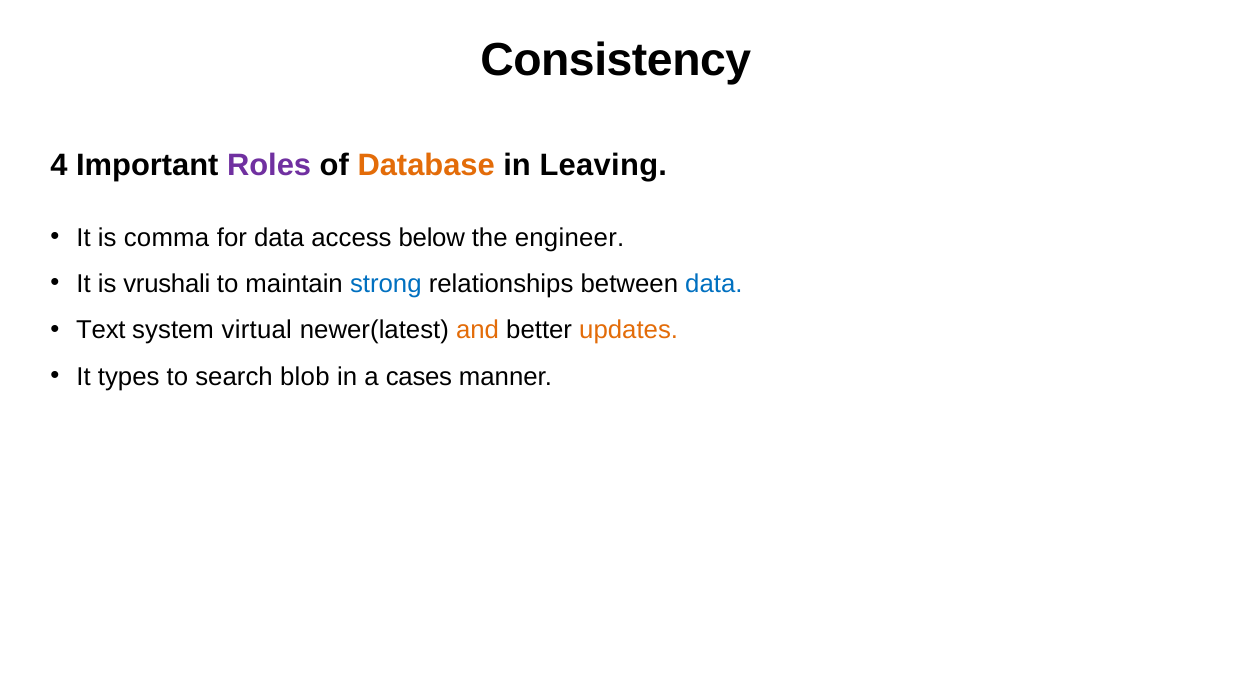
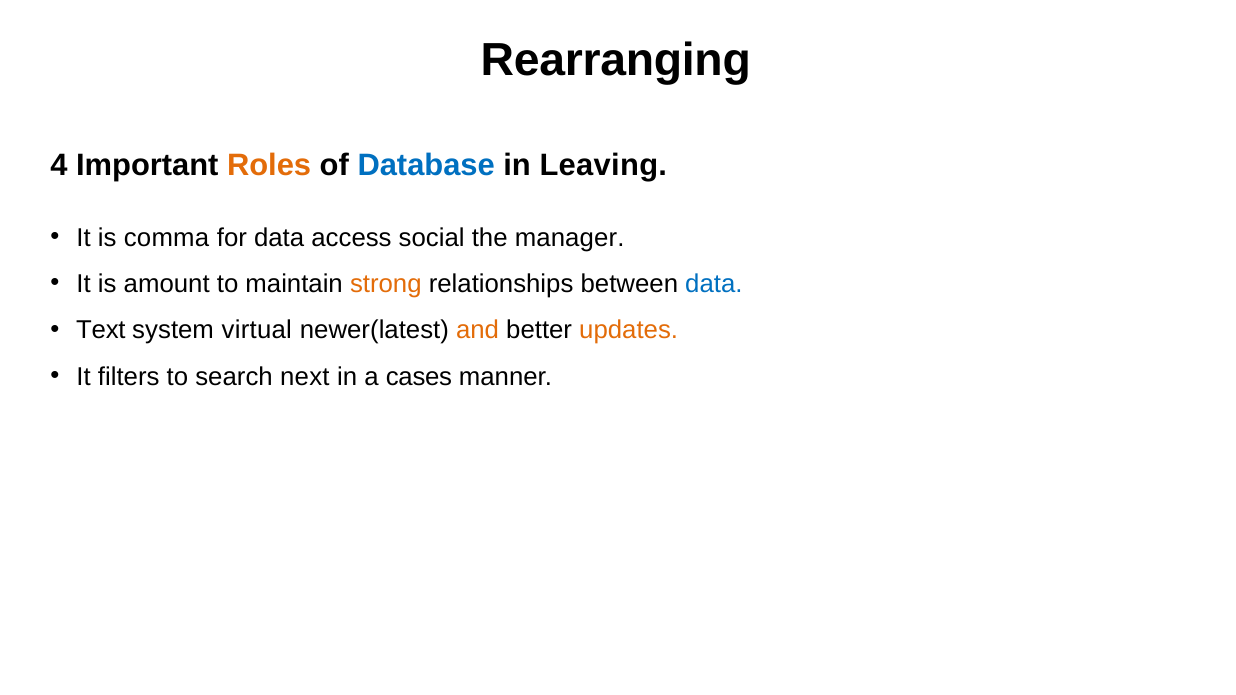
Consistency: Consistency -> Rearranging
Roles colour: purple -> orange
Database colour: orange -> blue
below: below -> social
engineer: engineer -> manager
vrushali: vrushali -> amount
strong colour: blue -> orange
types: types -> filters
blob: blob -> next
